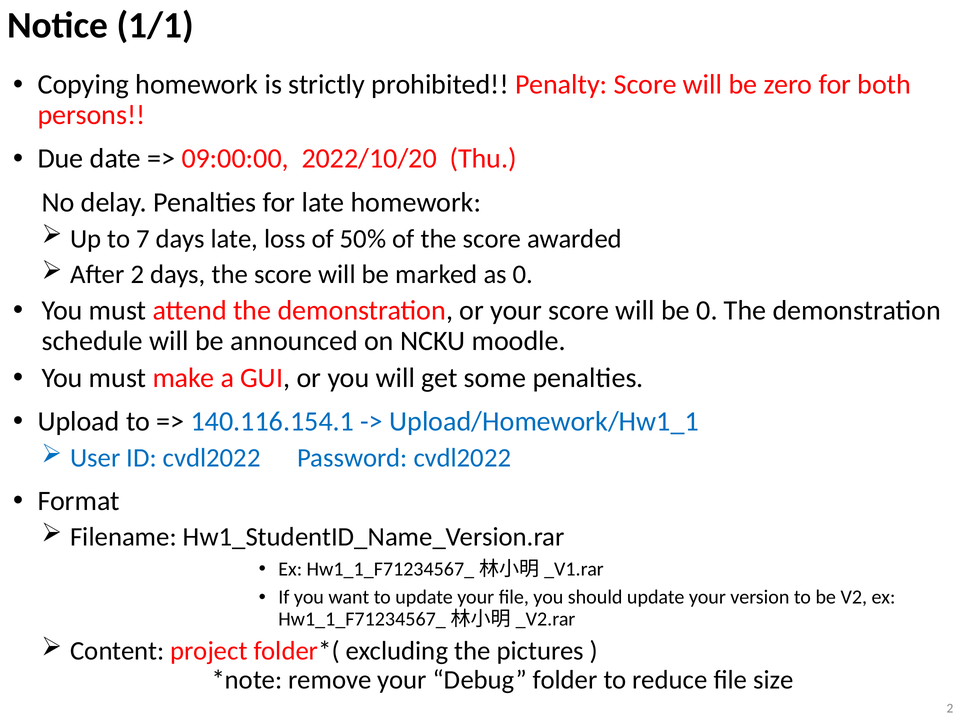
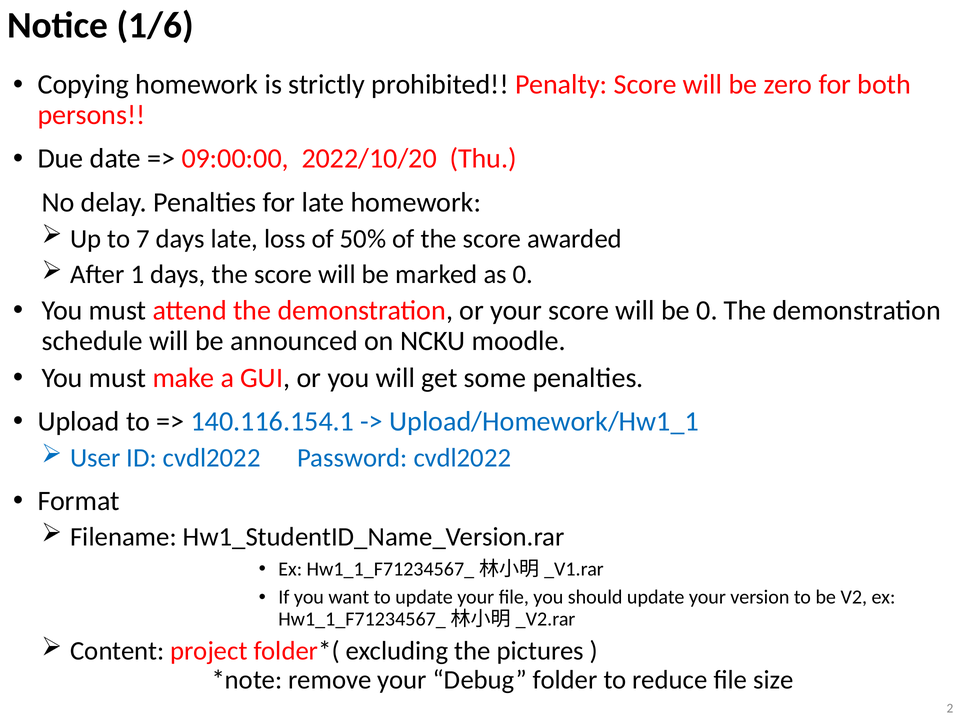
1/1: 1/1 -> 1/6
After 2: 2 -> 1
